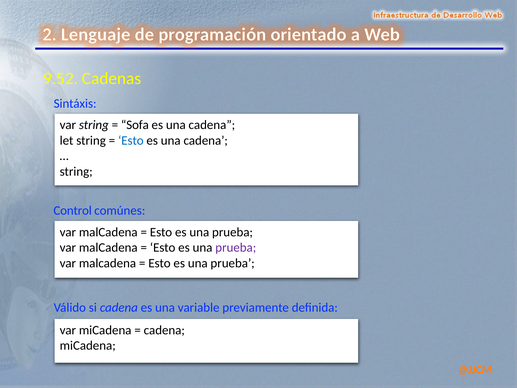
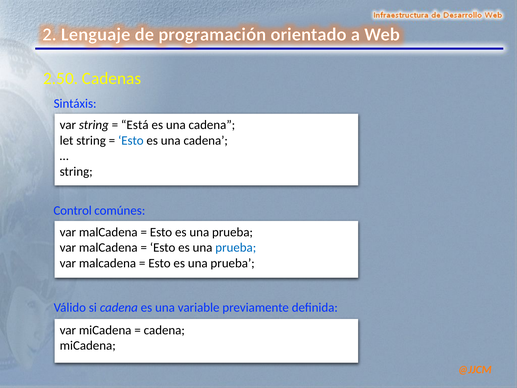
9.52: 9.52 -> 2.50
Sofa: Sofa -> Está
prueba at (236, 248) colour: purple -> blue
